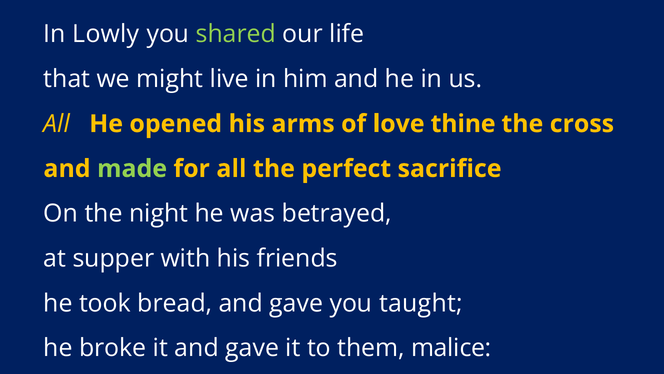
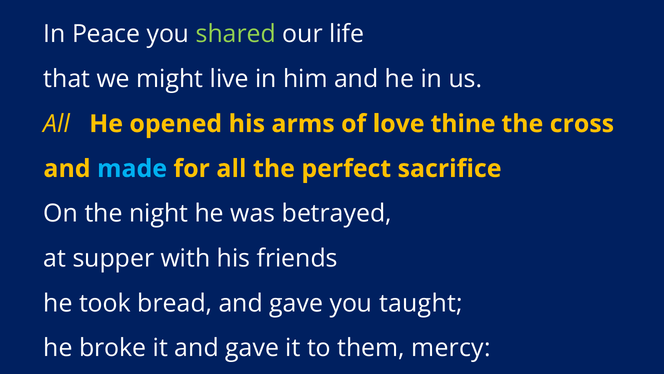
Lowly: Lowly -> Peace
made colour: light green -> light blue
malice: malice -> mercy
